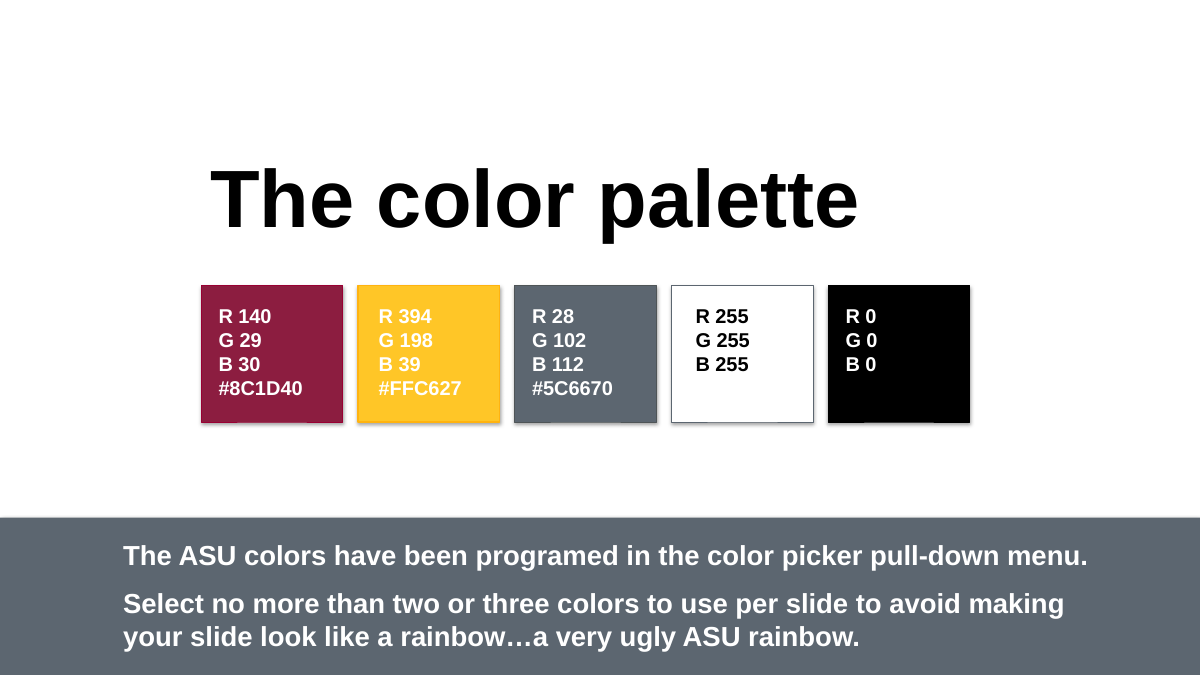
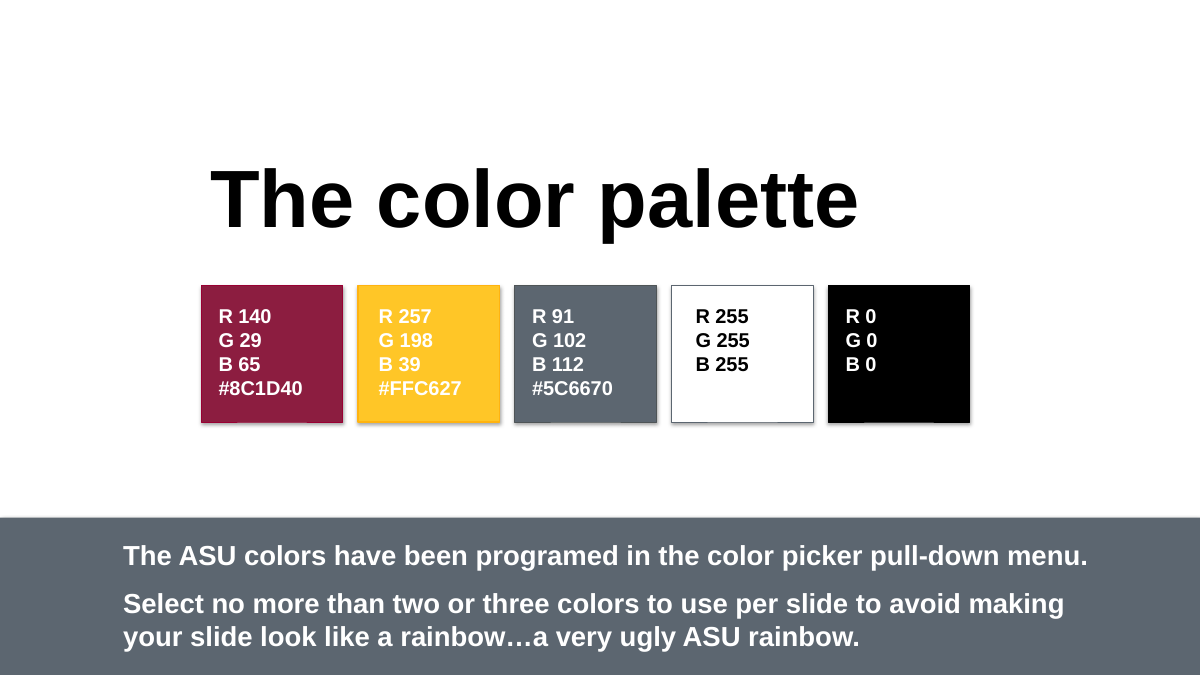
394: 394 -> 257
28: 28 -> 91
30: 30 -> 65
